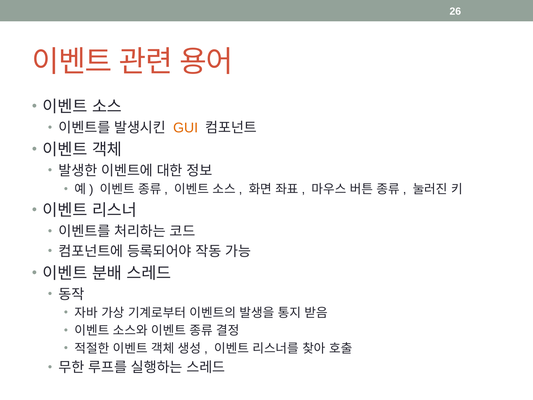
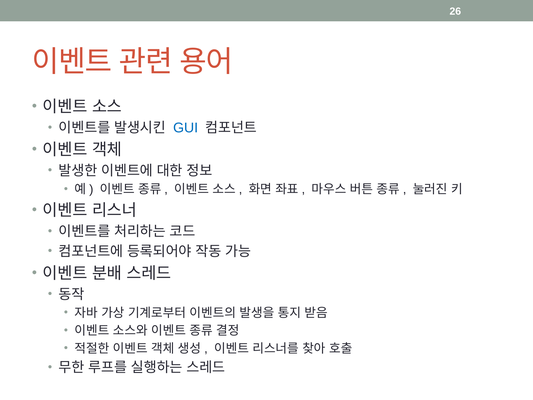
GUI colour: orange -> blue
